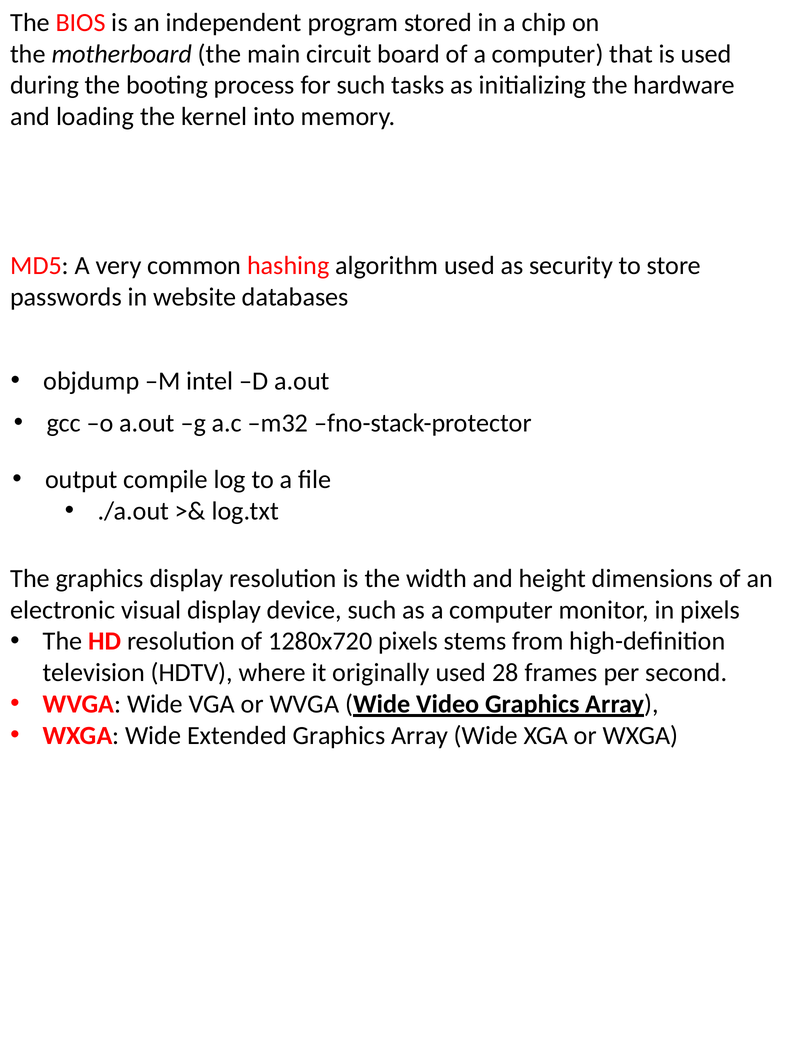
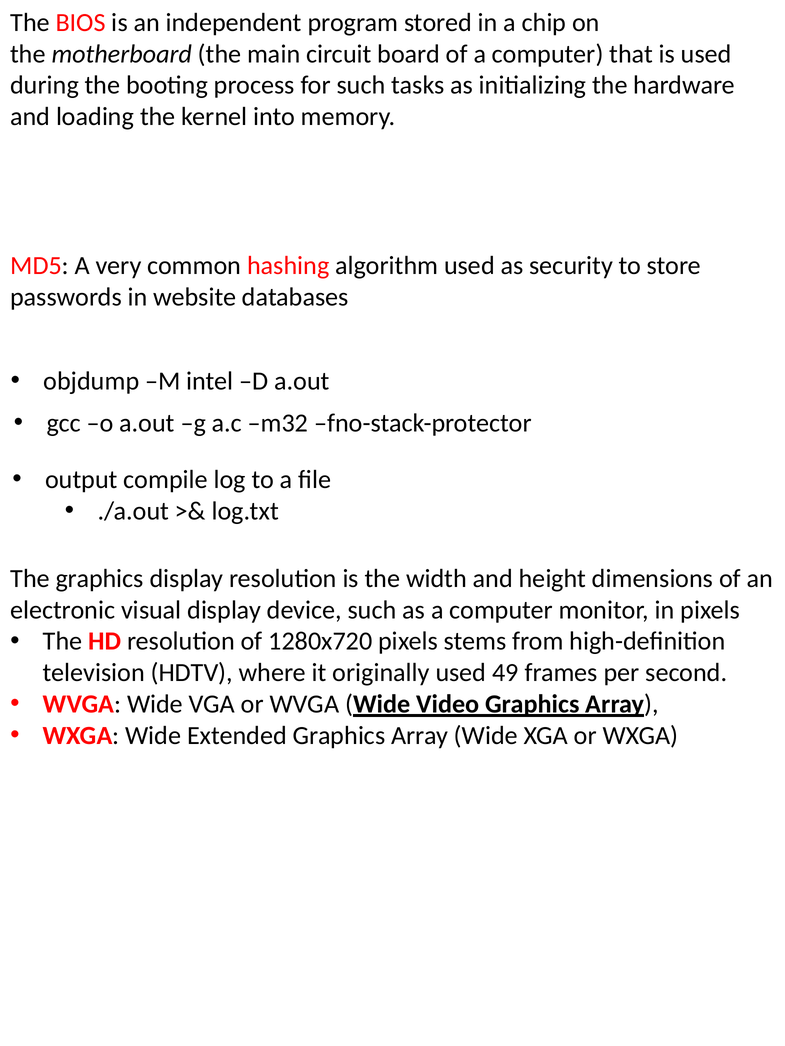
28: 28 -> 49
